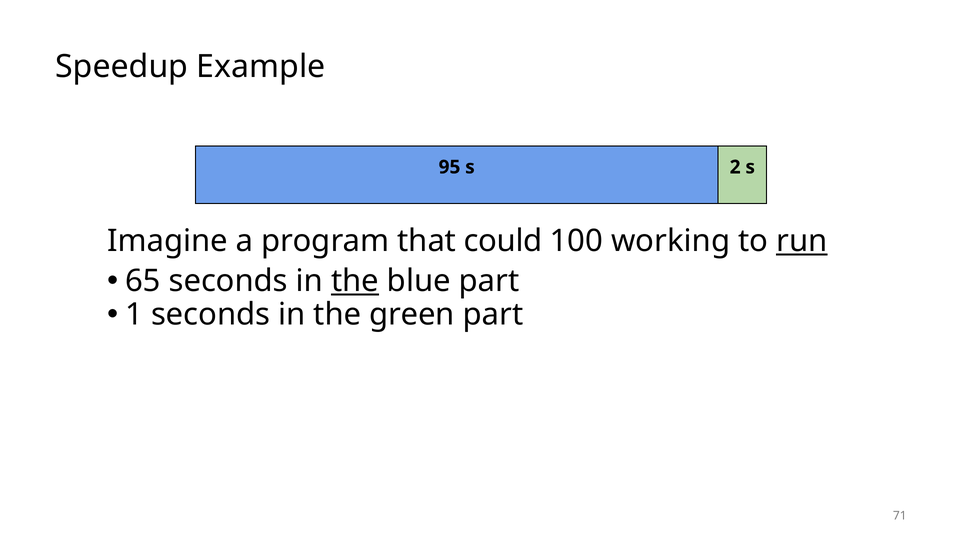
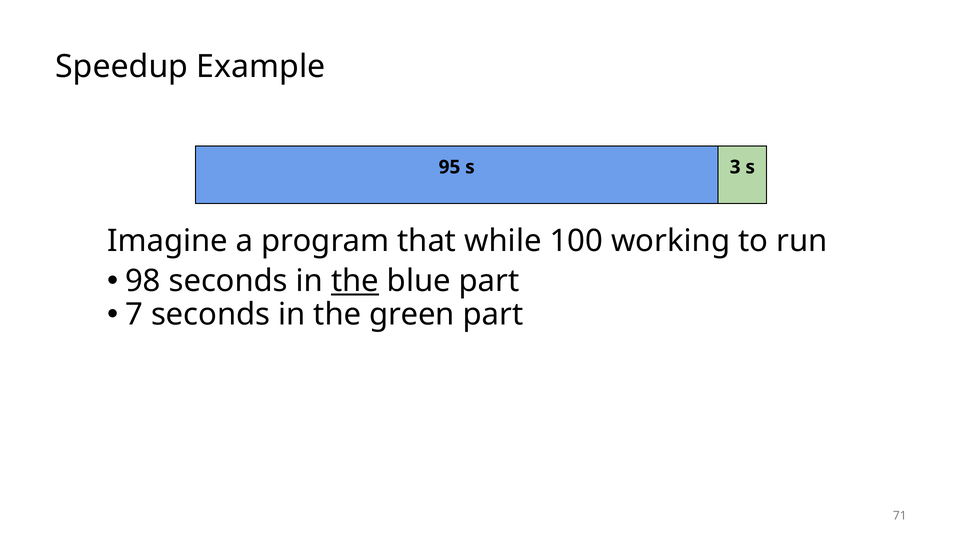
2: 2 -> 3
could: could -> while
run underline: present -> none
65: 65 -> 98
1: 1 -> 7
